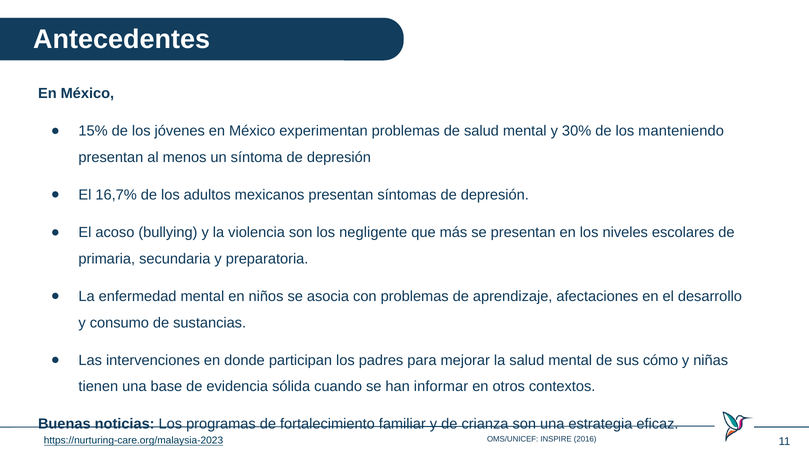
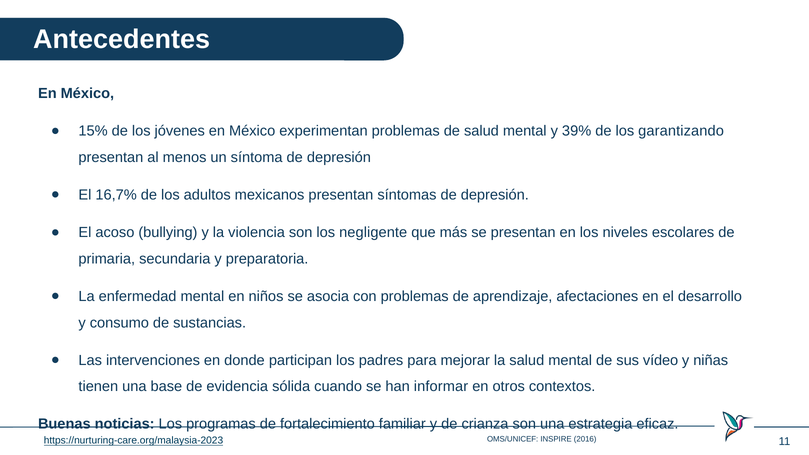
30%: 30% -> 39%
manteniendo: manteniendo -> garantizando
cómo: cómo -> vídeo
